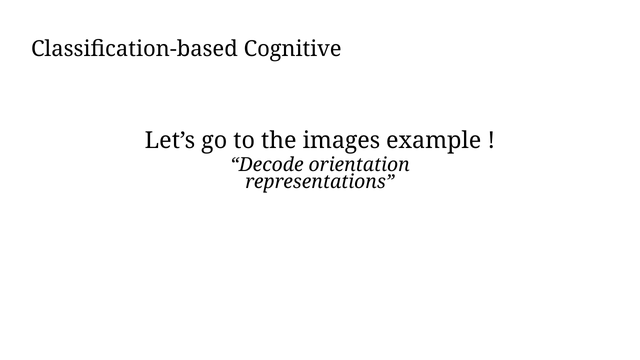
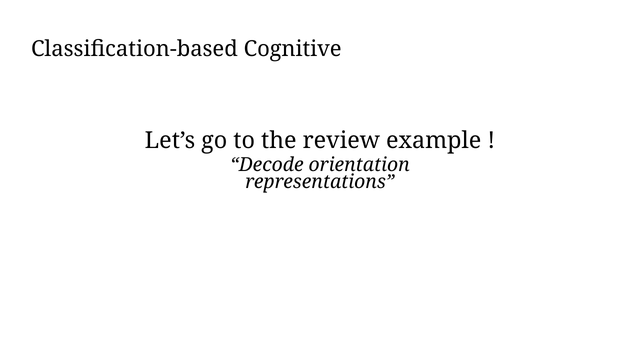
images: images -> review
